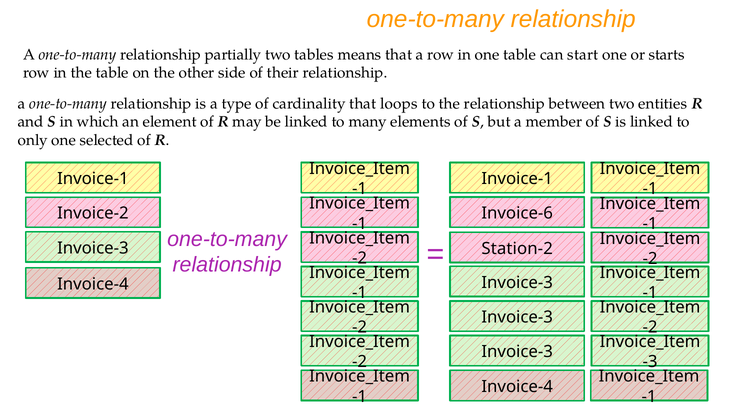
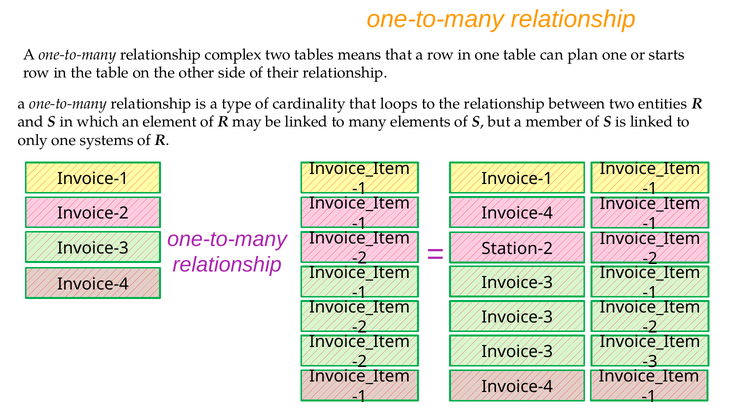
partially: partially -> complex
start: start -> plan
selected: selected -> systems
Invoice-6 at (517, 213): Invoice-6 -> Invoice-4
